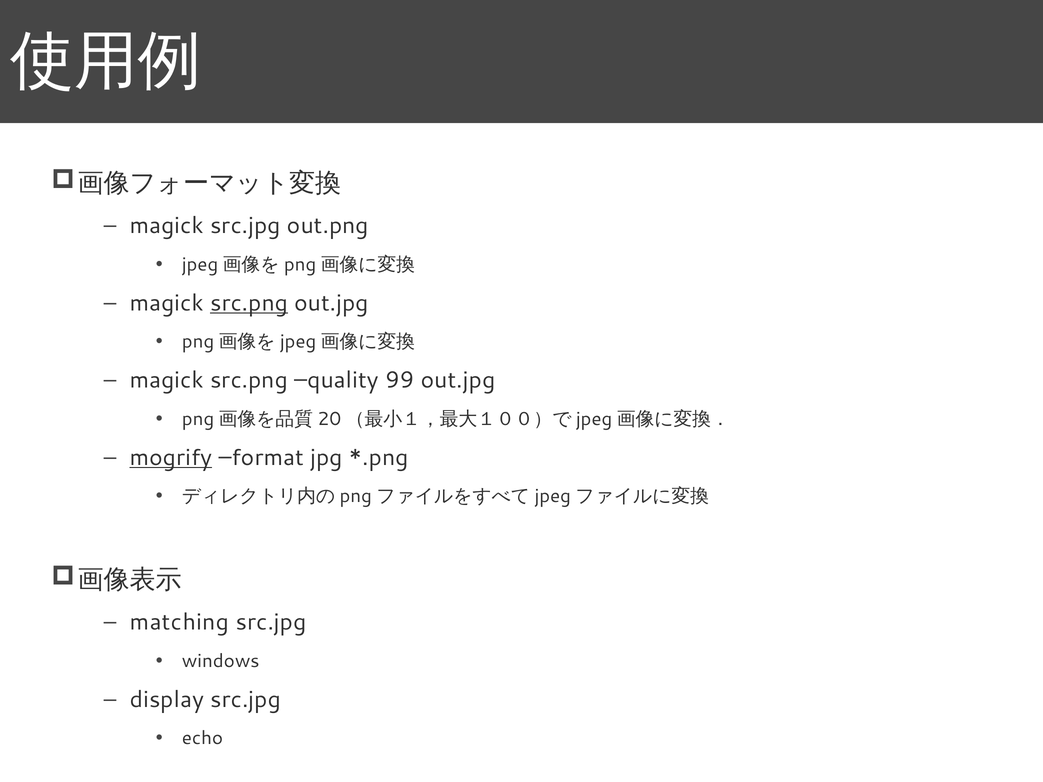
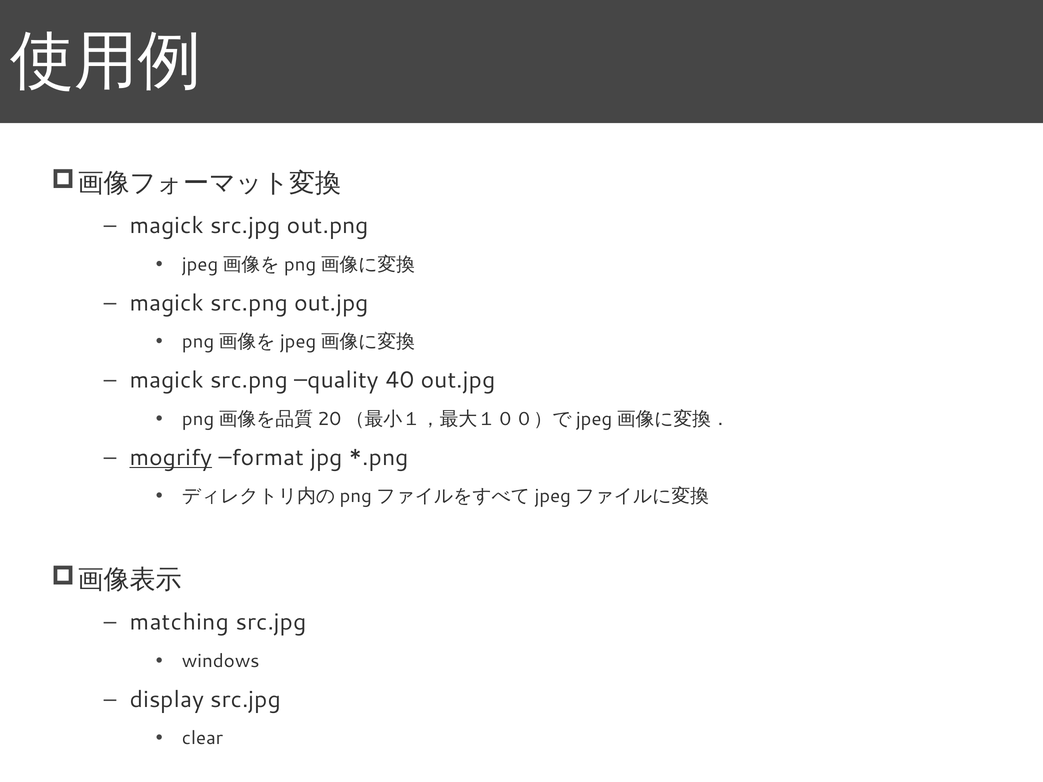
src.png at (249, 303) underline: present -> none
99: 99 -> 40
echo: echo -> clear
